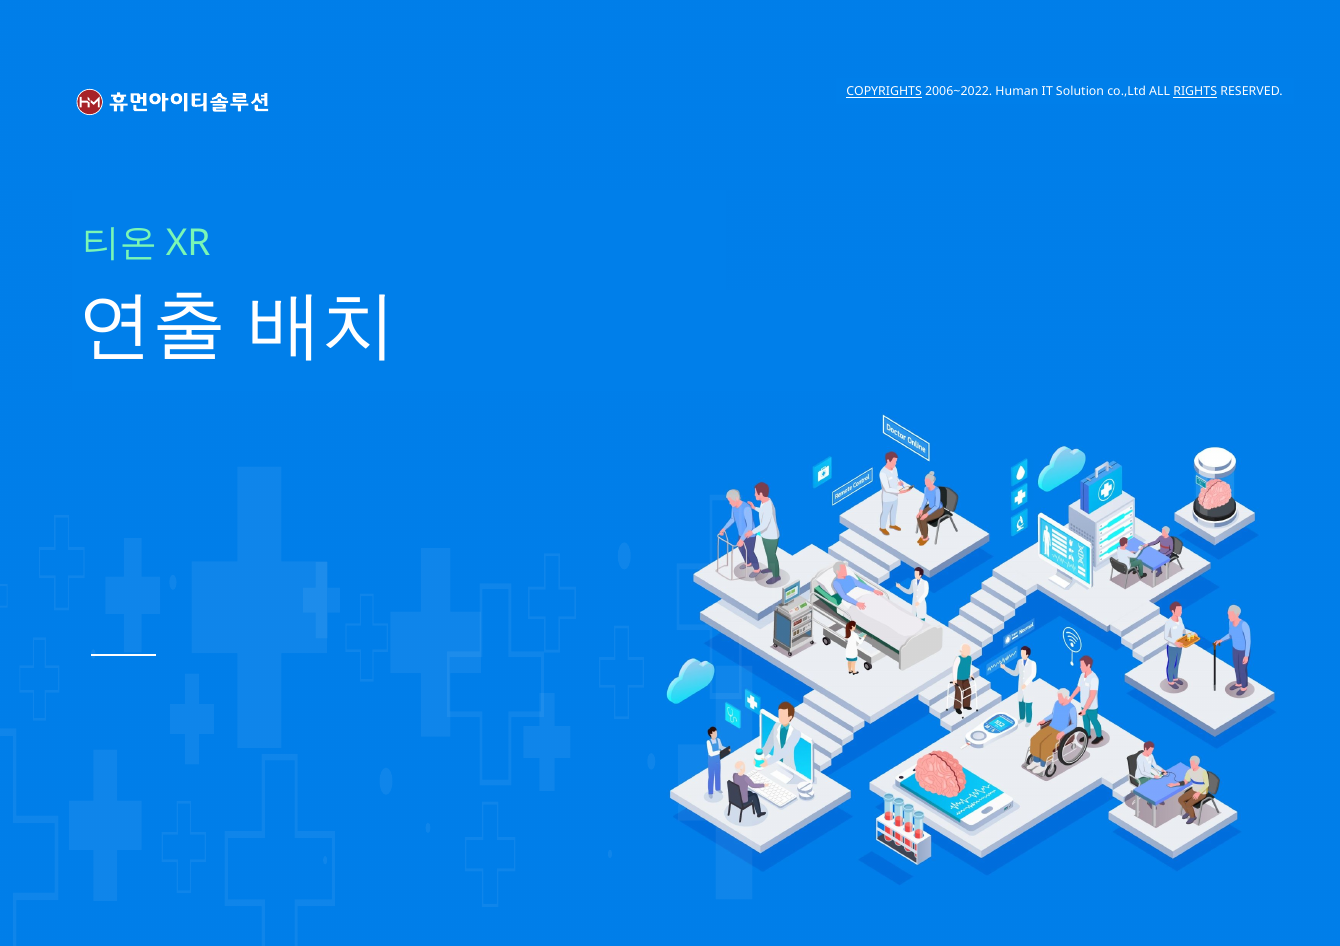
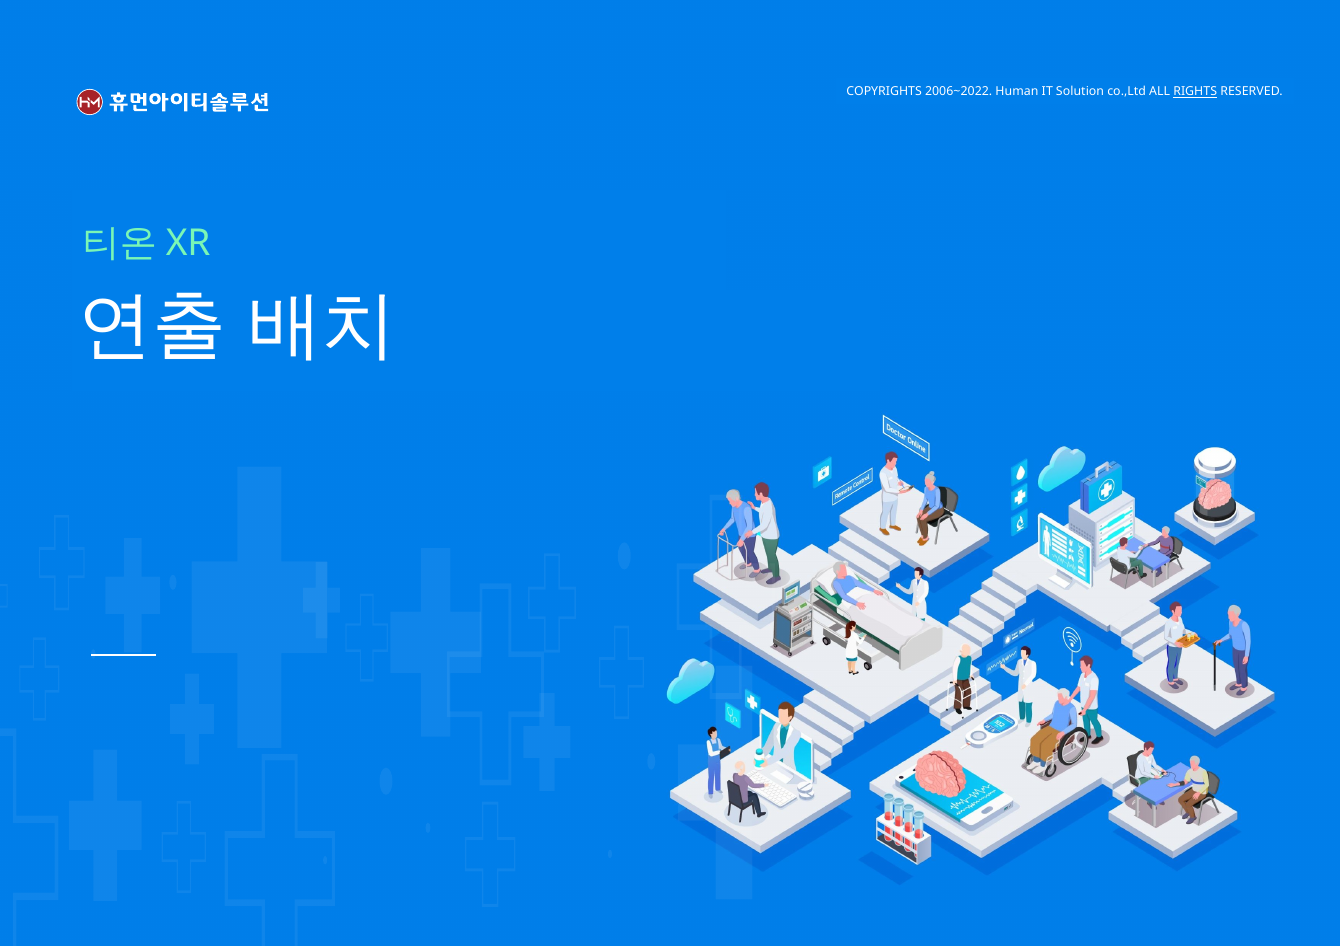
COPYRIGHTS underline: present -> none
